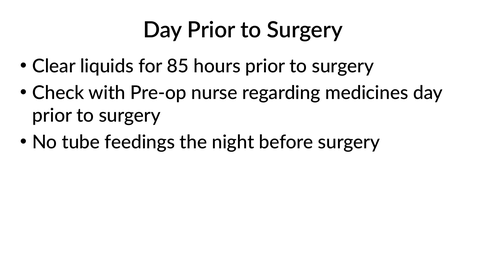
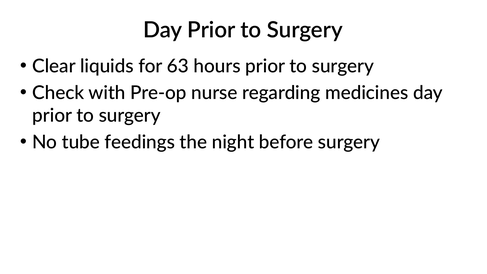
85: 85 -> 63
